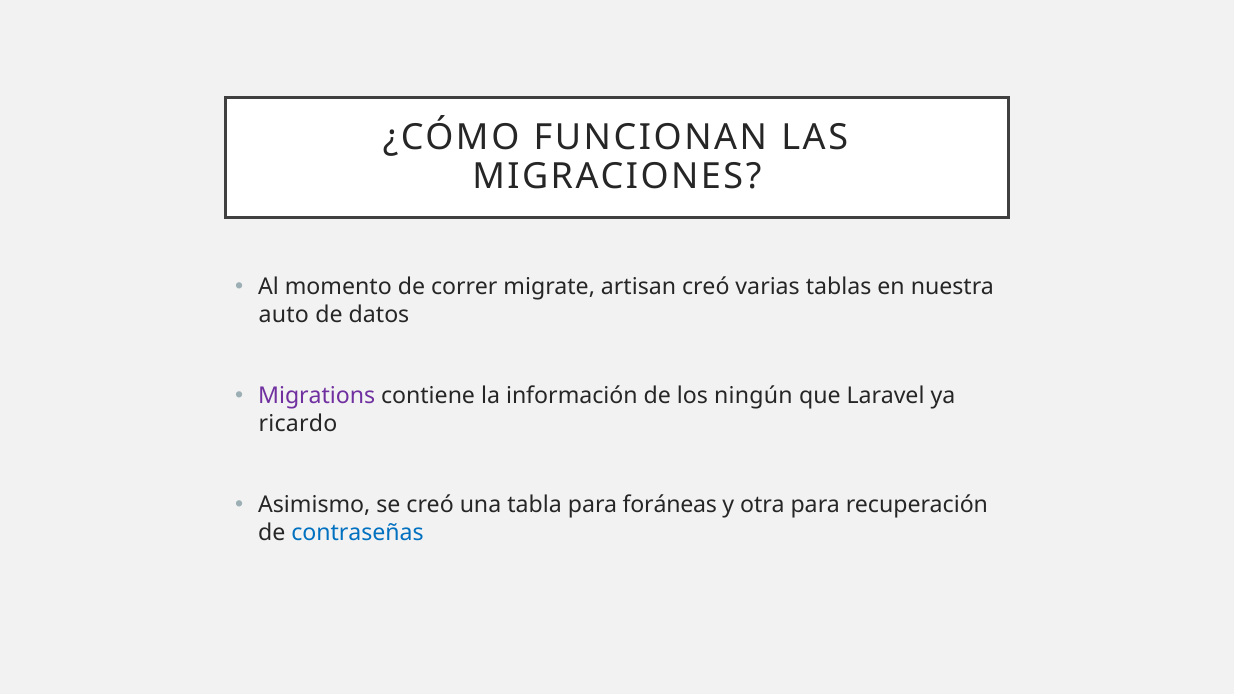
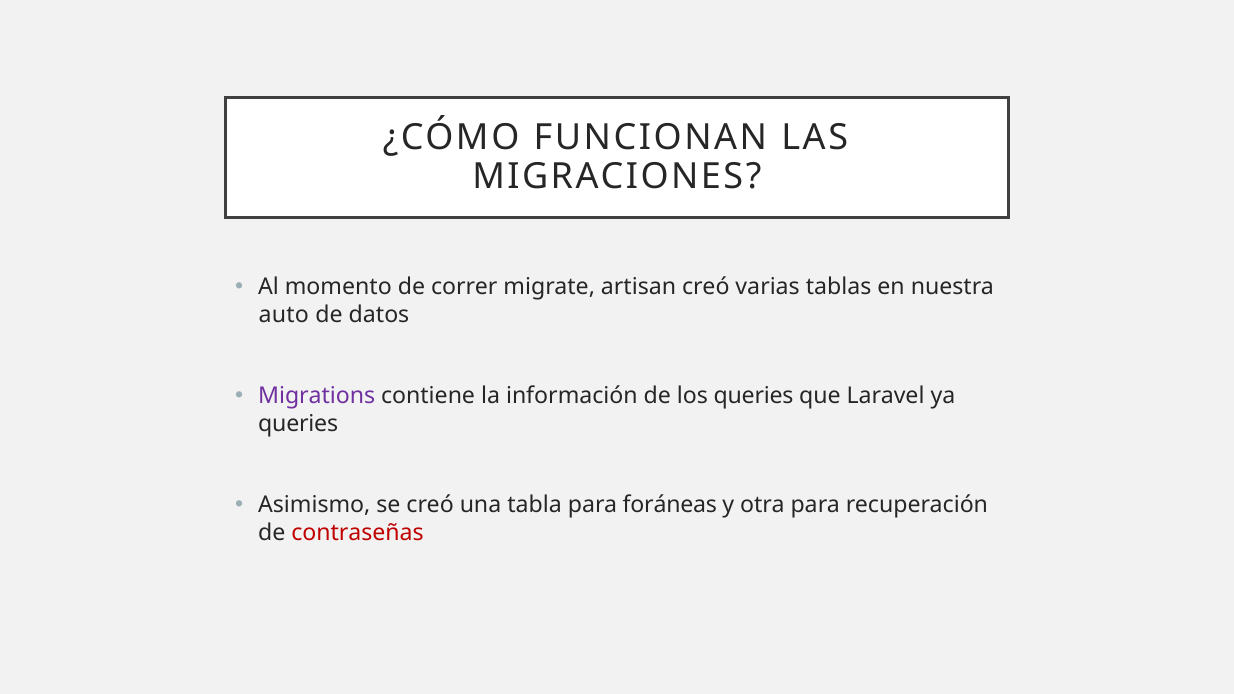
los ningún: ningún -> queries
ricardo at (298, 424): ricardo -> queries
contraseñas colour: blue -> red
